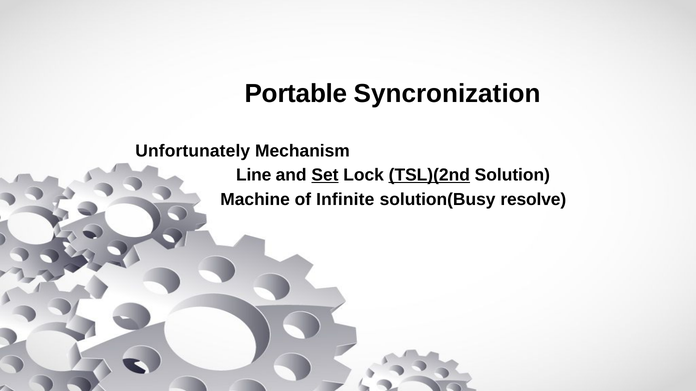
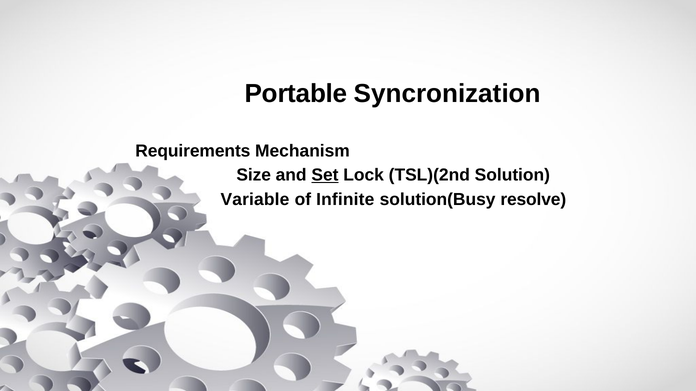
Unfortunately: Unfortunately -> Requirements
Line: Line -> Size
TSL)(2nd underline: present -> none
Machine: Machine -> Variable
